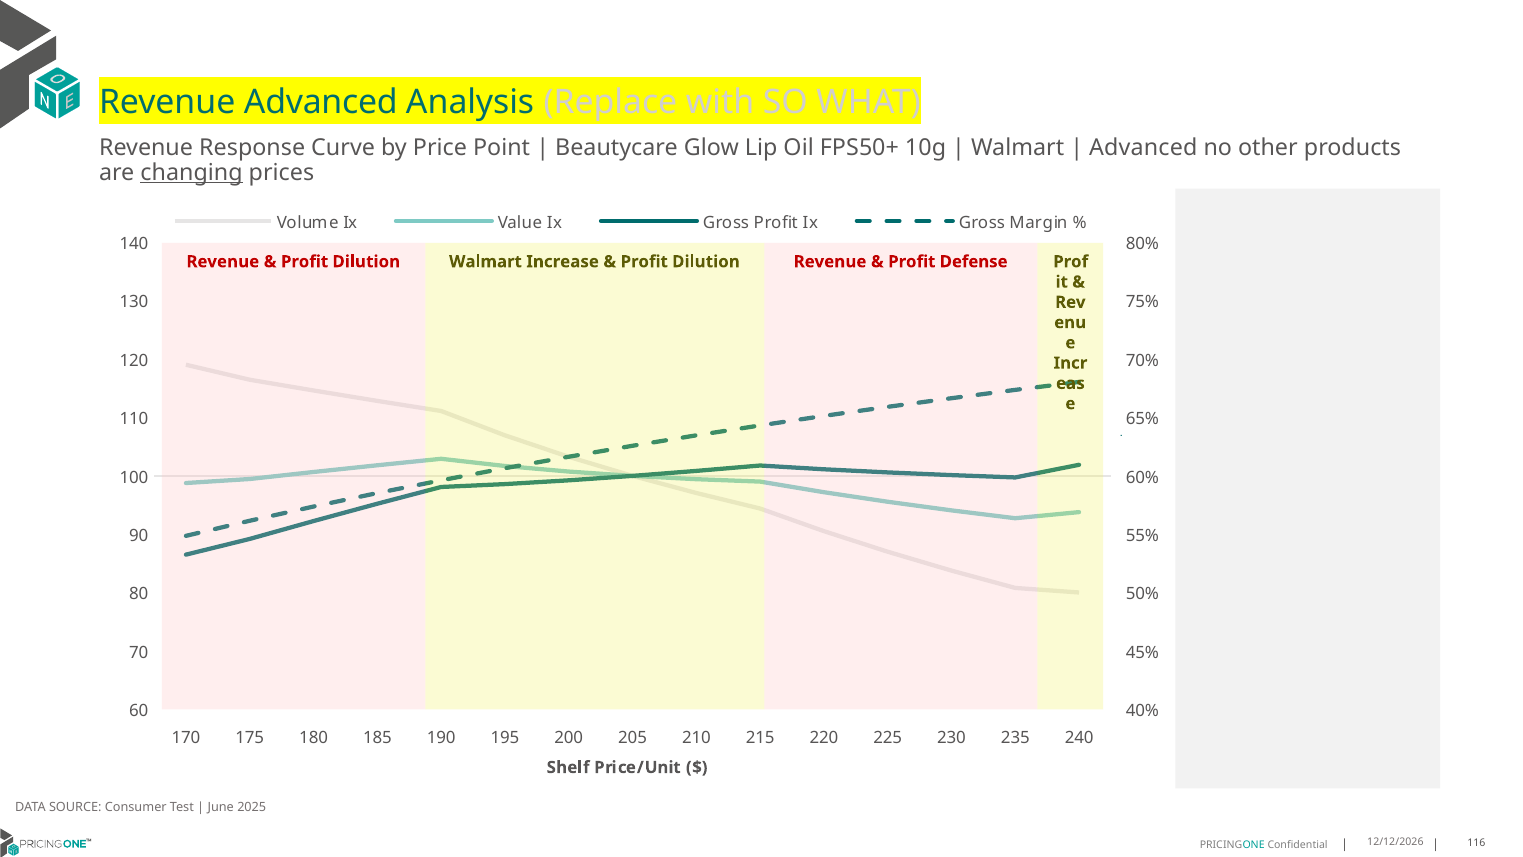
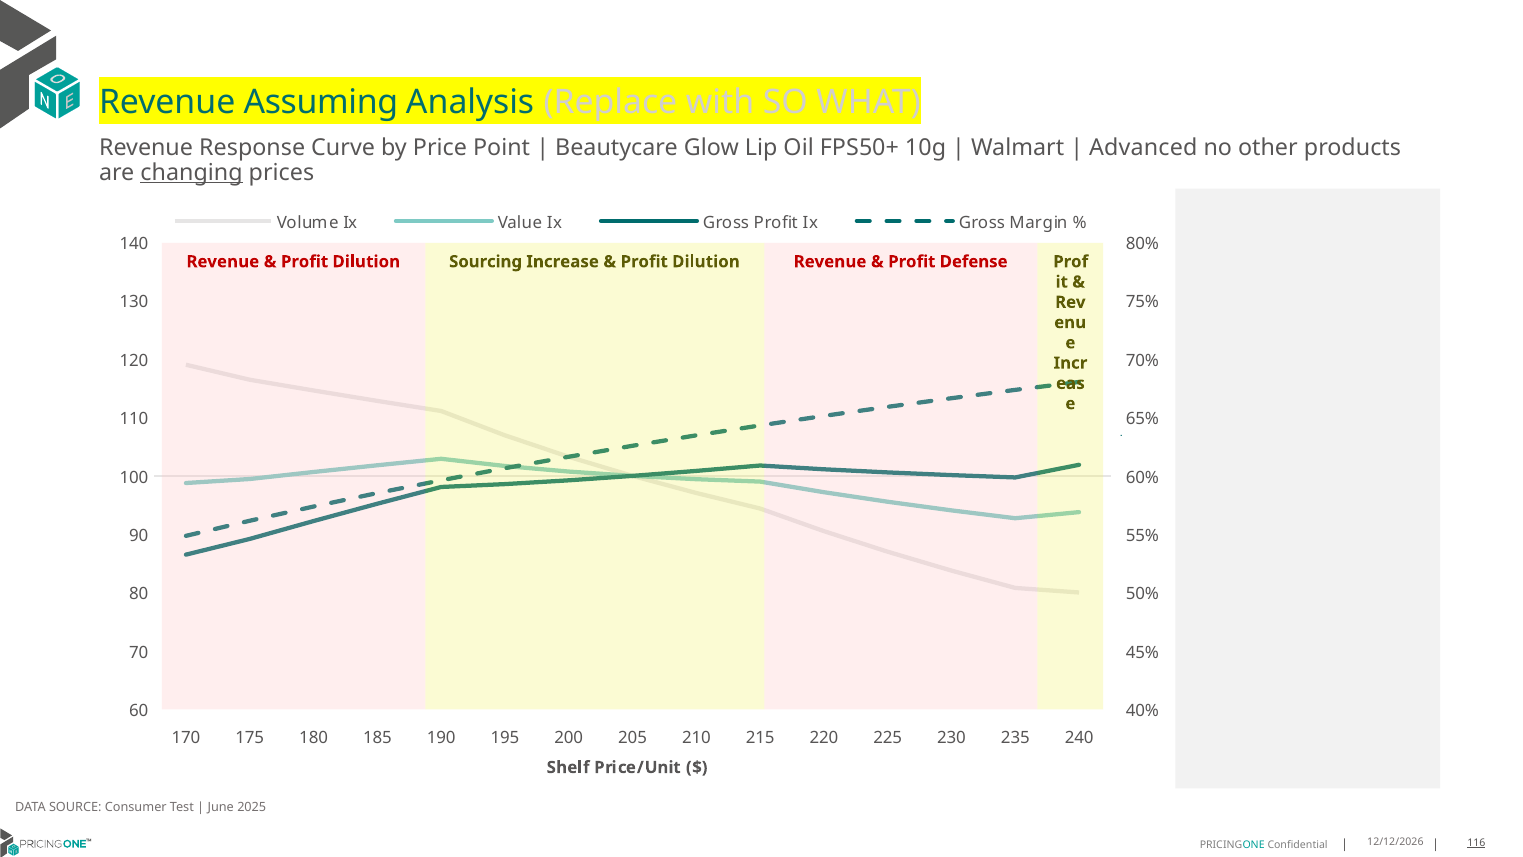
Revenue Advanced: Advanced -> Assuming
Dilution Walmart: Walmart -> Sourcing
116 underline: none -> present
